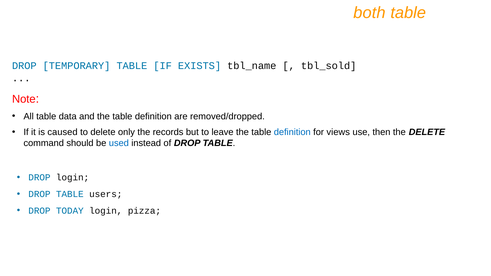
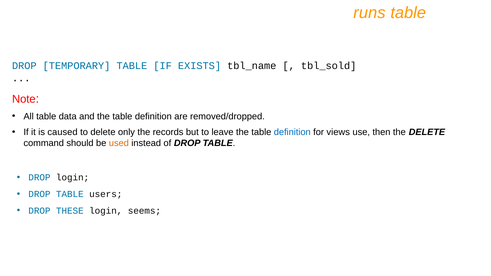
both: both -> runs
used colour: blue -> orange
TODAY: TODAY -> THESE
pizza: pizza -> seems
